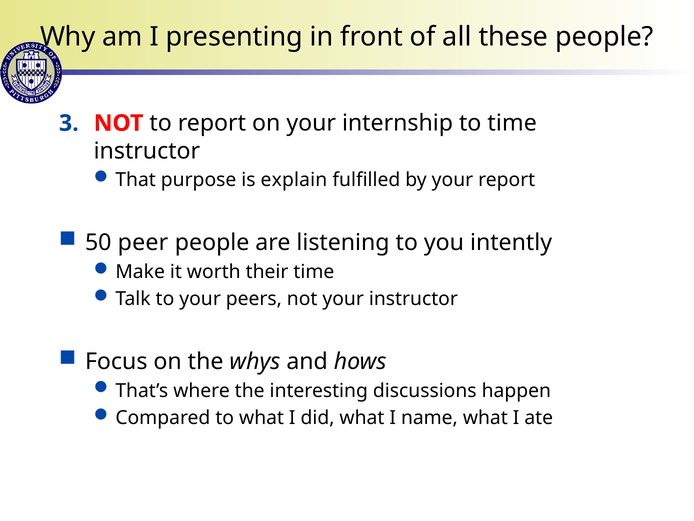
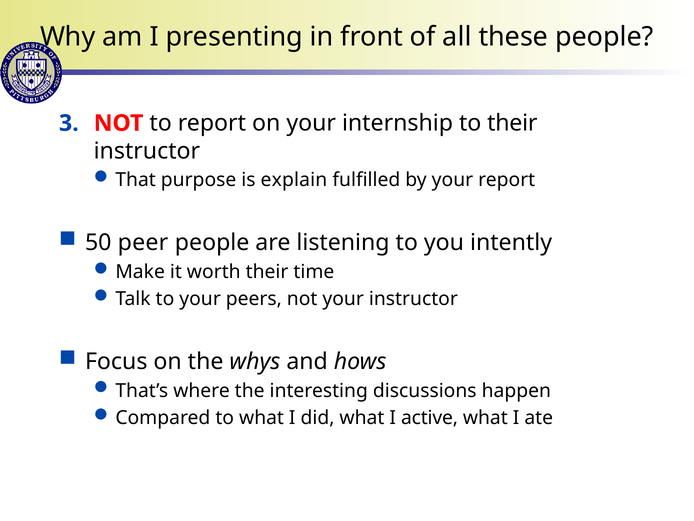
to time: time -> their
name: name -> active
